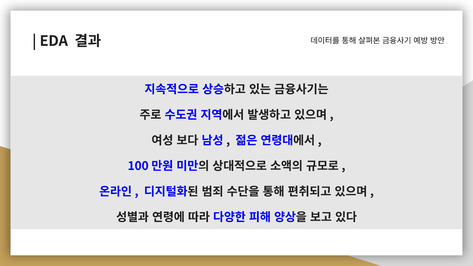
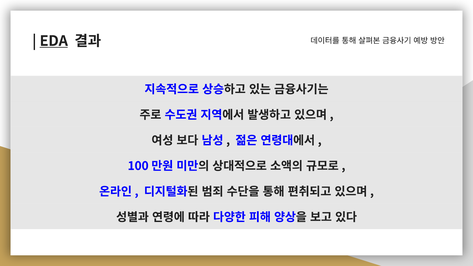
EDA underline: none -> present
